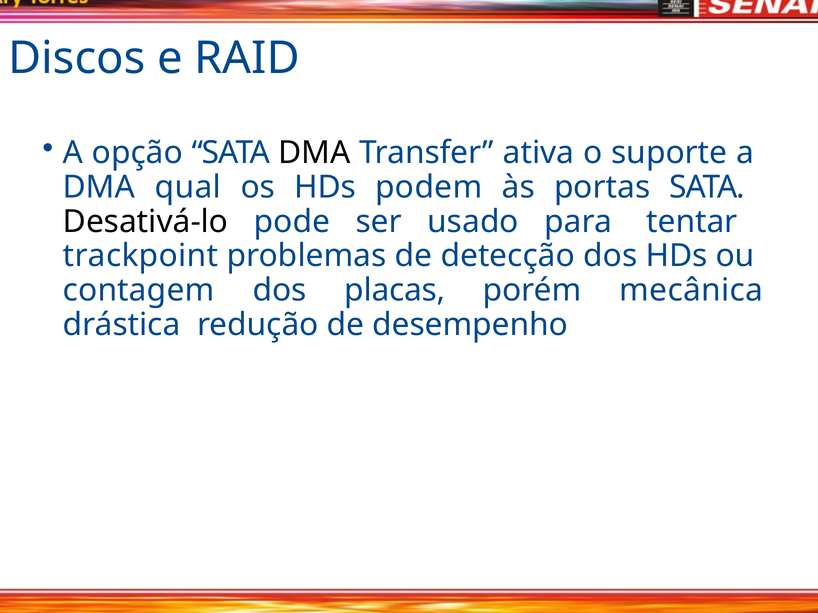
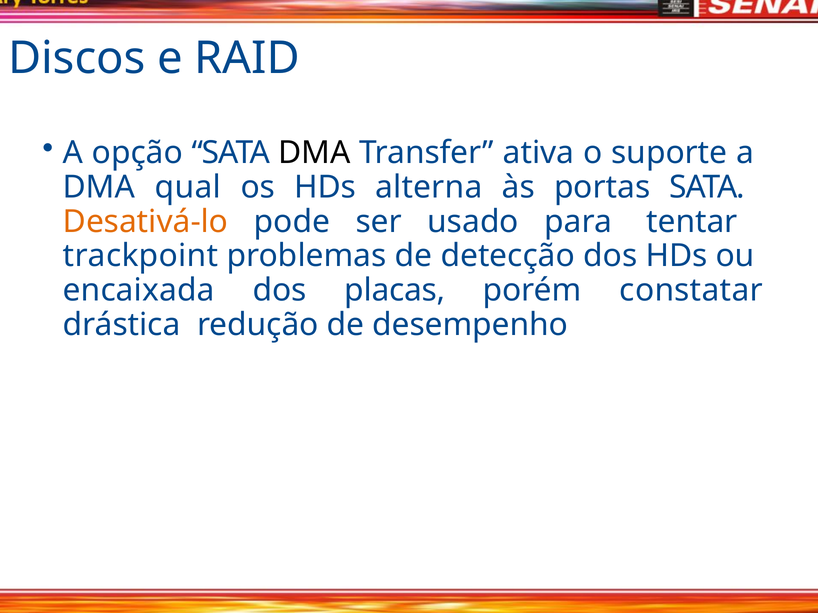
podem: podem -> alterna
Desativá-lo colour: black -> orange
contagem: contagem -> encaixada
mecânica: mecânica -> constatar
